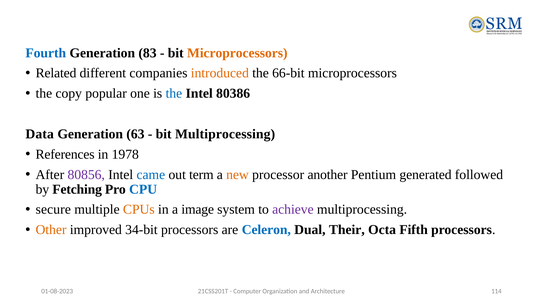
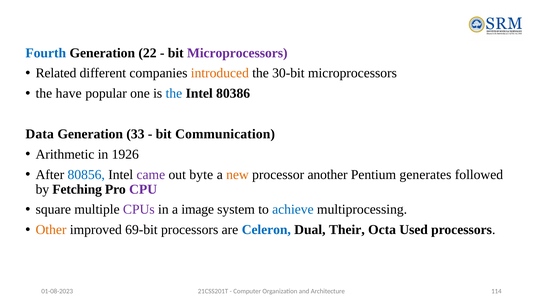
83: 83 -> 22
Microprocessors at (237, 53) colour: orange -> purple
66-bit: 66-bit -> 30-bit
copy: copy -> have
63: 63 -> 33
bit Multiprocessing: Multiprocessing -> Communication
References: References -> Arithmetic
1978: 1978 -> 1926
80856 colour: purple -> blue
came colour: blue -> purple
term: term -> byte
generated: generated -> generates
CPU colour: blue -> purple
secure: secure -> square
CPUs colour: orange -> purple
achieve colour: purple -> blue
34-bit: 34-bit -> 69-bit
Fifth: Fifth -> Used
